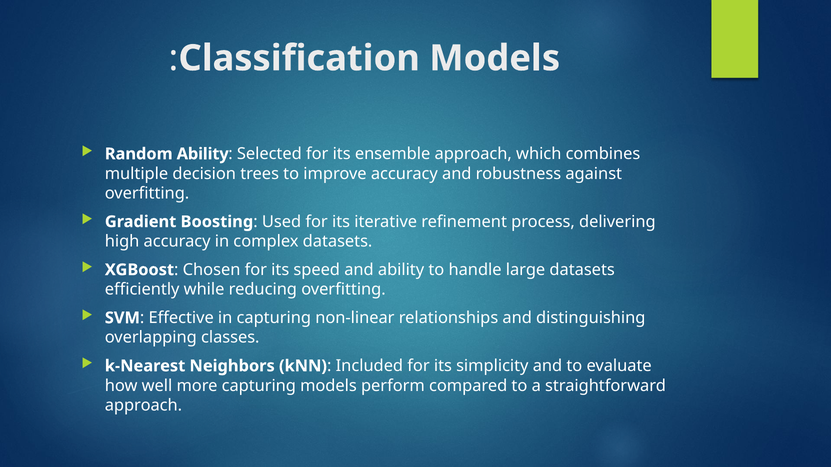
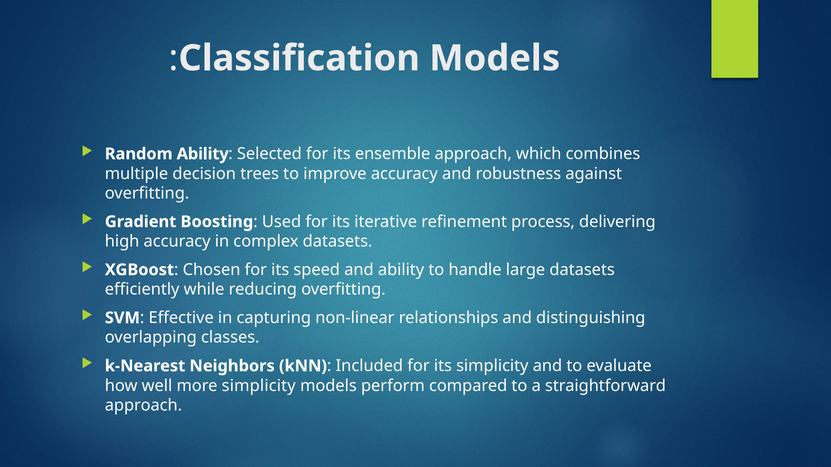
more capturing: capturing -> simplicity
